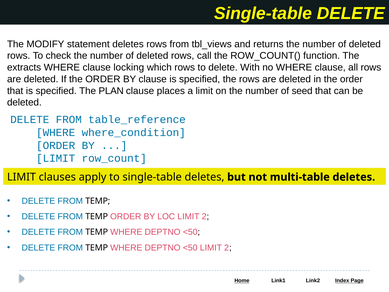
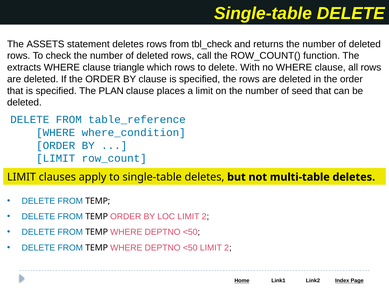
MODIFY: MODIFY -> ASSETS
tbl_views: tbl_views -> tbl_check
locking: locking -> triangle
